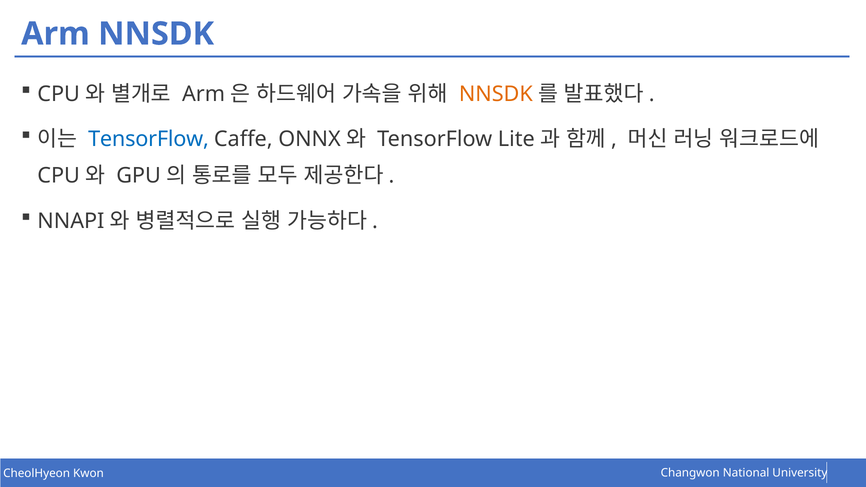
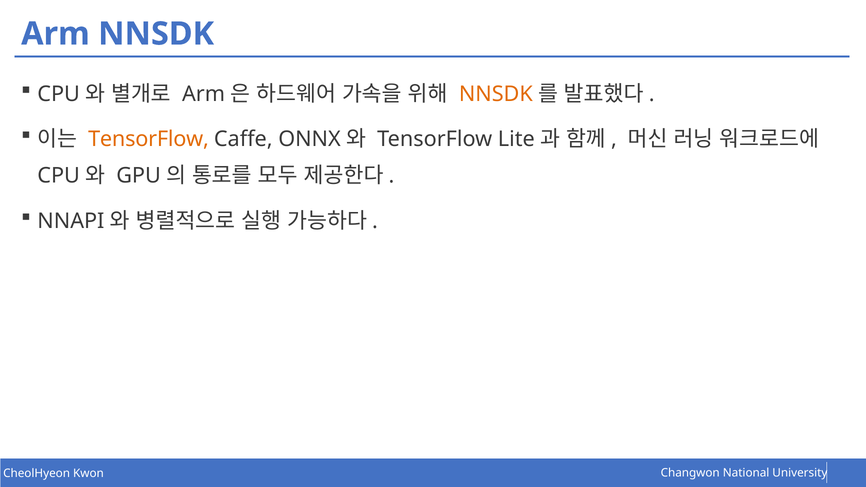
TensorFlow at (148, 139) colour: blue -> orange
